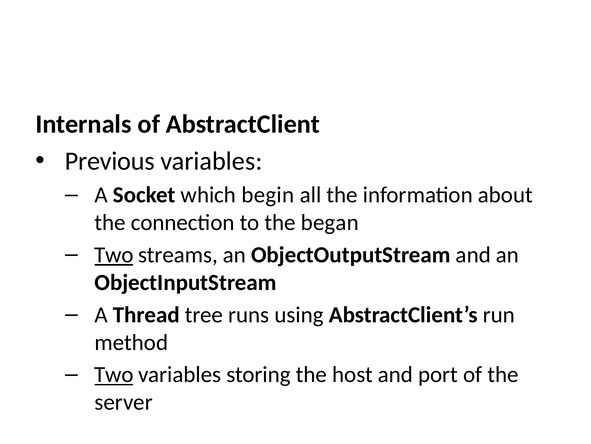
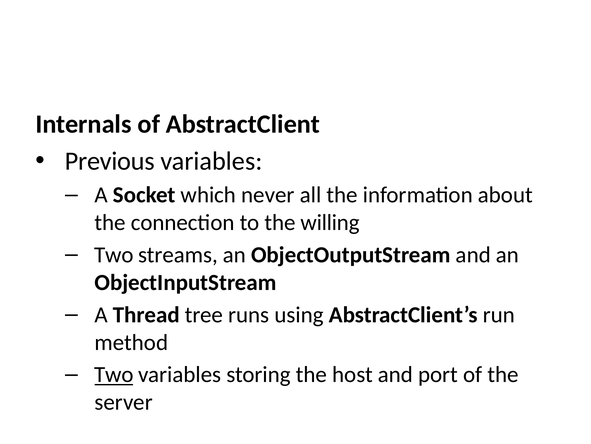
begin: begin -> never
began: began -> willing
Two at (114, 255) underline: present -> none
